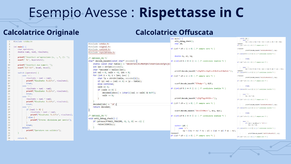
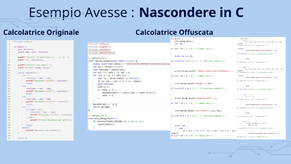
Rispettasse: Rispettasse -> Nascondere
